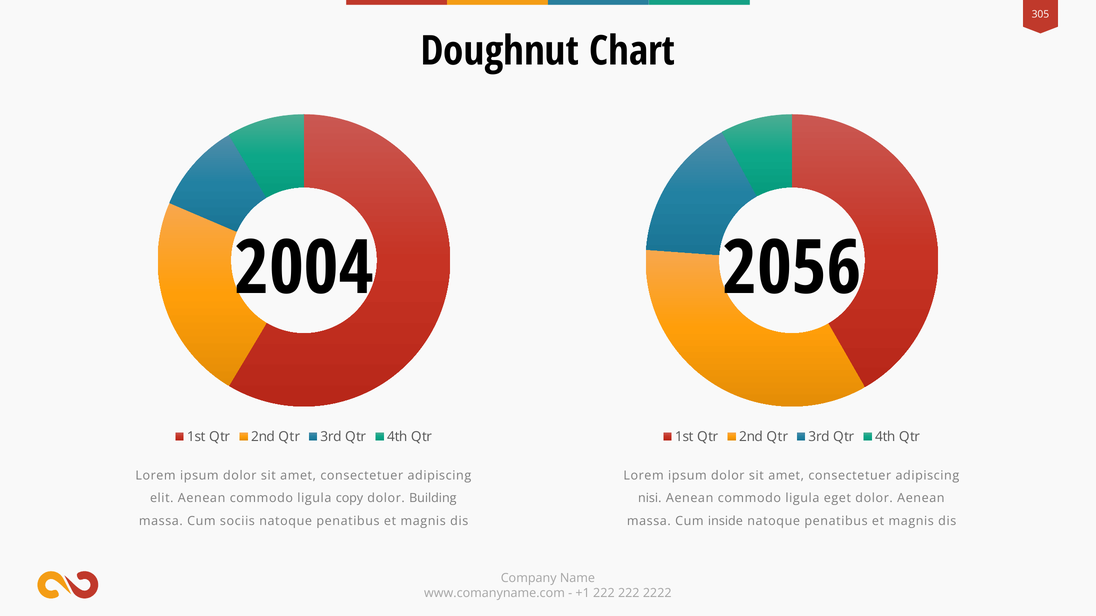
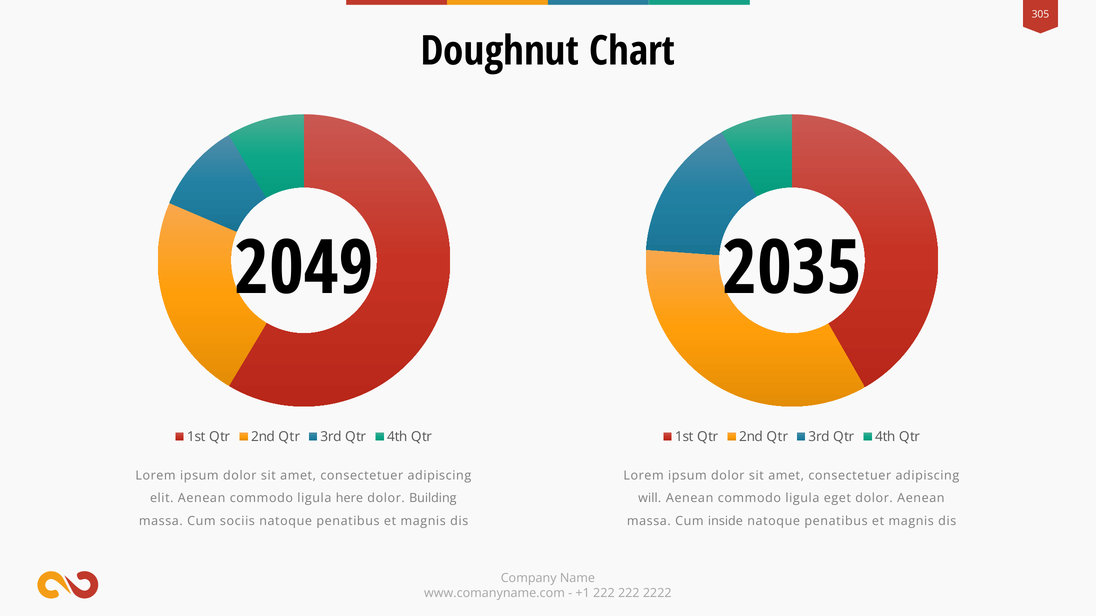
2004: 2004 -> 2049
2056: 2056 -> 2035
copy: copy -> here
nisi: nisi -> will
